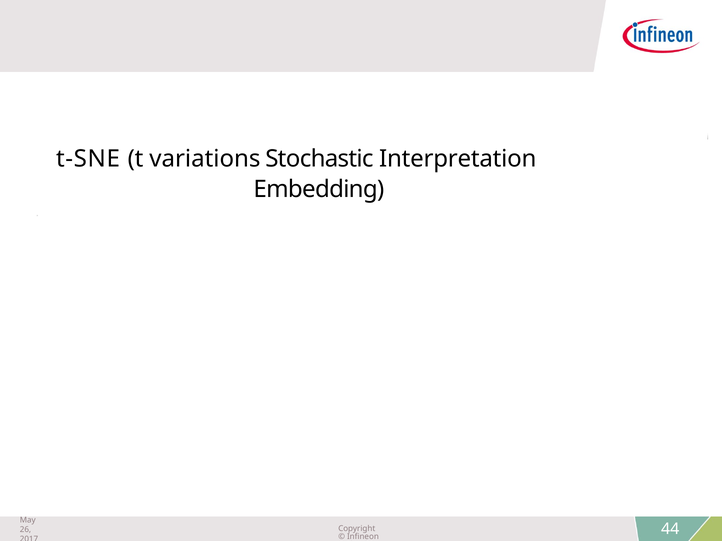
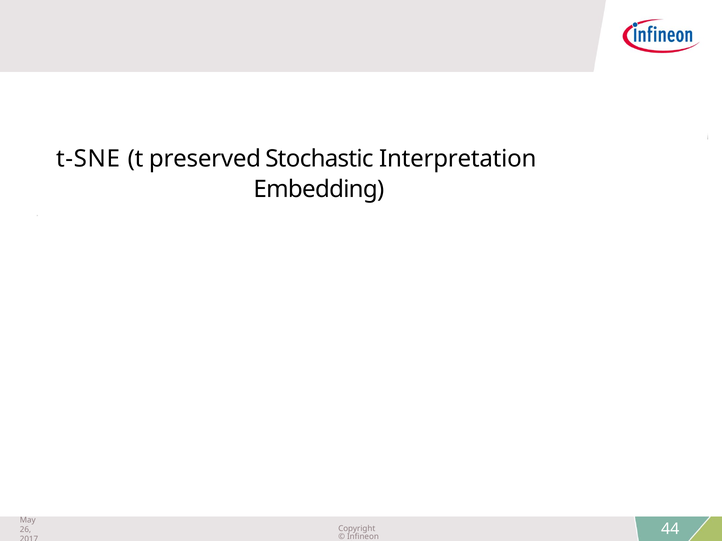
variations: variations -> preserved
